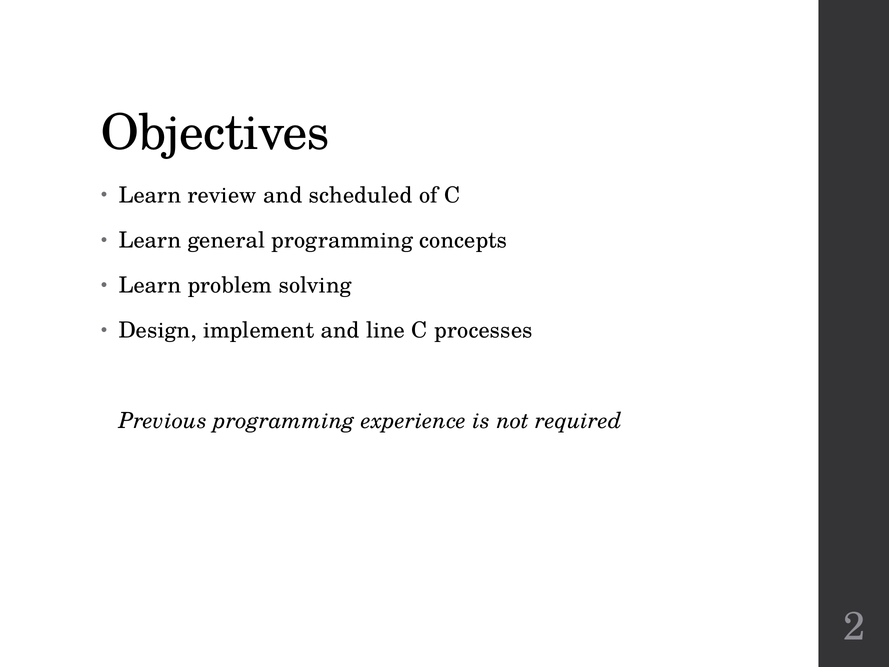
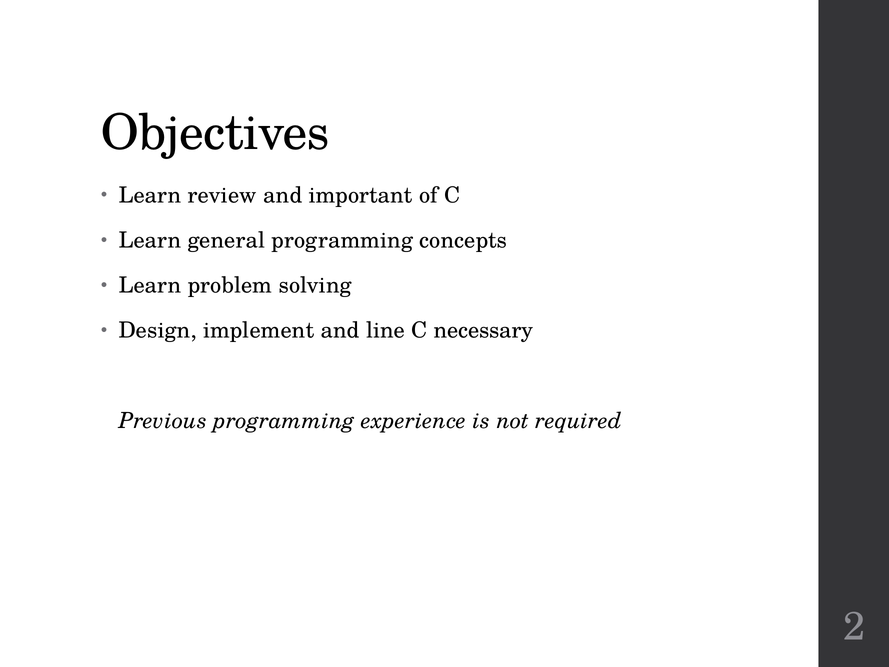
scheduled: scheduled -> important
processes: processes -> necessary
